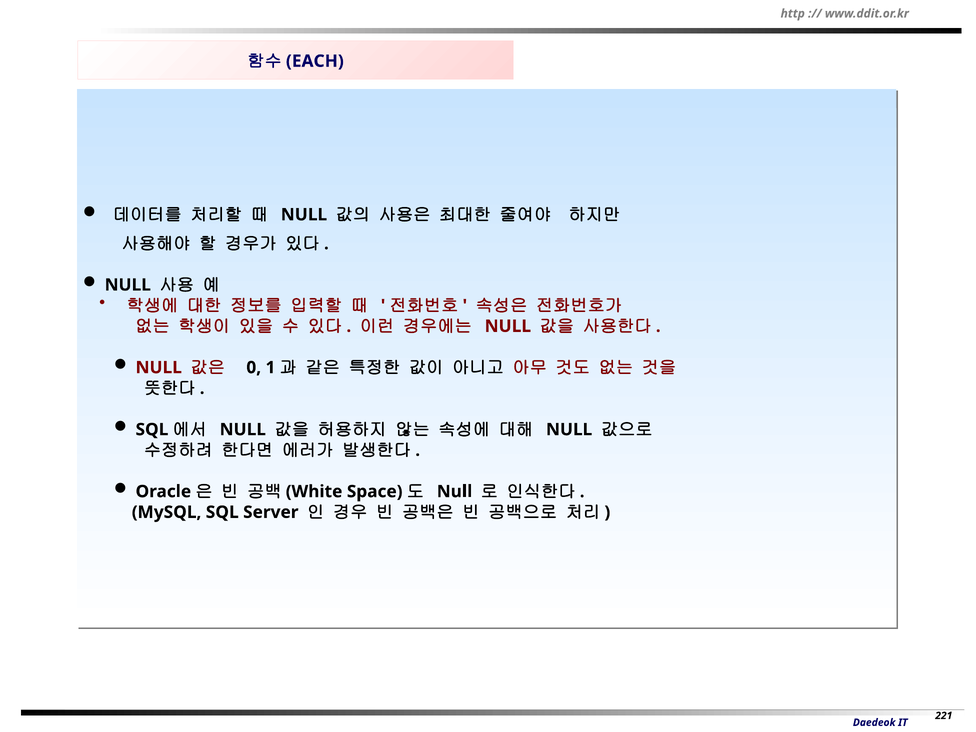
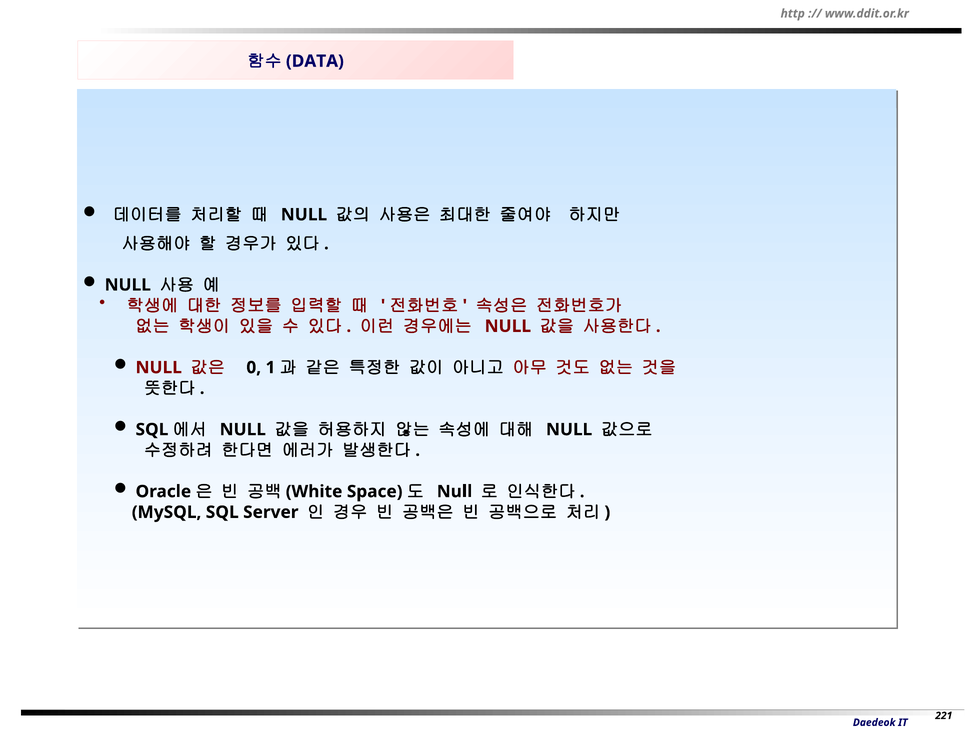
EACH: EACH -> DATA
